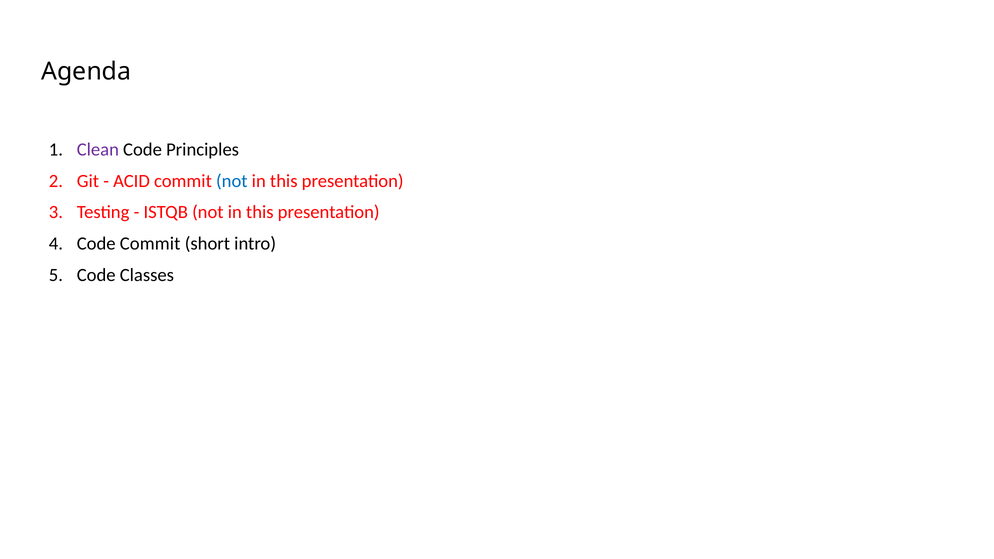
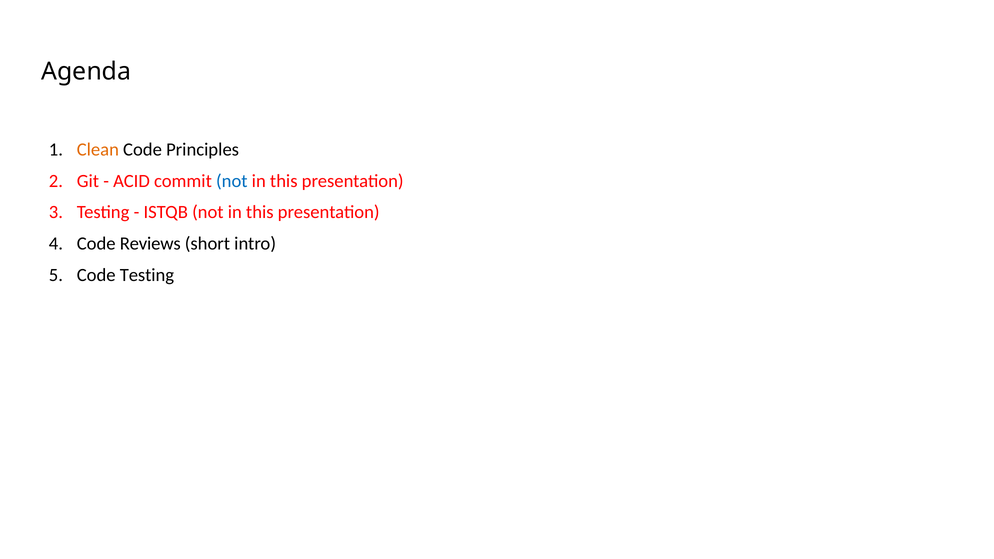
Clean colour: purple -> orange
Code Commit: Commit -> Reviews
Code Classes: Classes -> Testing
